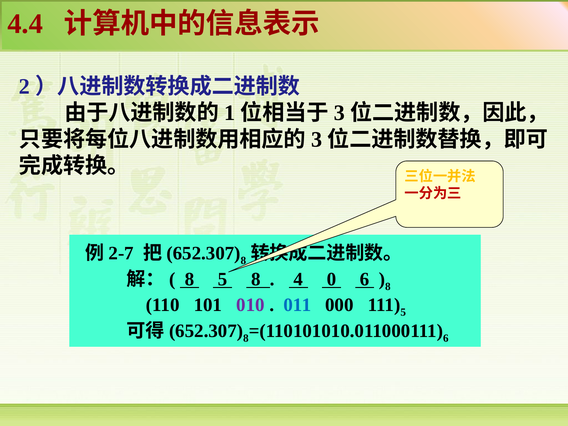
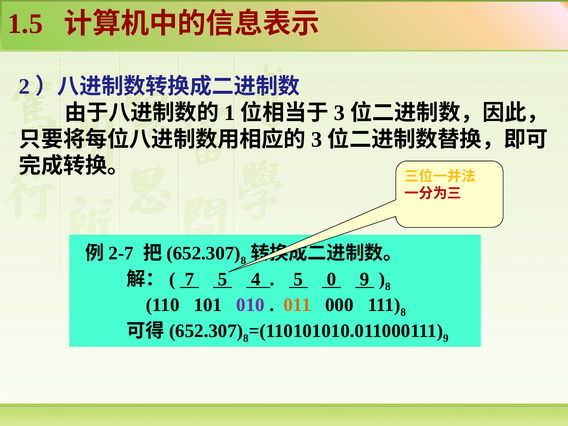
4.4: 4.4 -> 1.5
8 at (189, 279): 8 -> 7
5 8: 8 -> 4
4 at (298, 279): 4 -> 5
0 6: 6 -> 9
011 colour: blue -> orange
5 at (403, 312): 5 -> 8
6 at (446, 338): 6 -> 9
